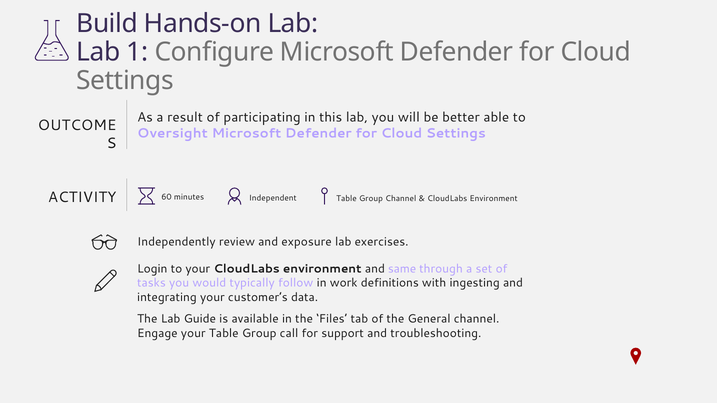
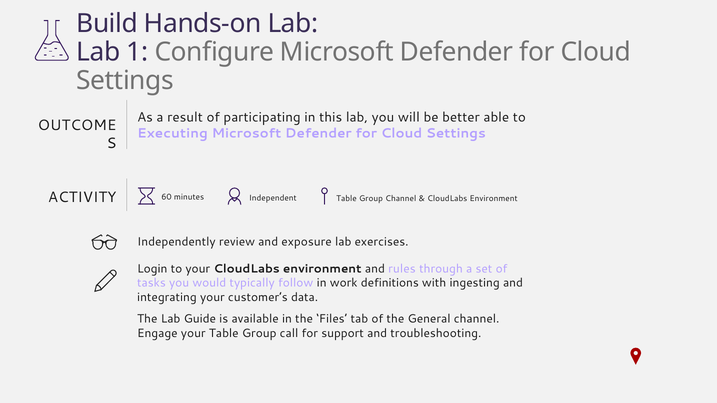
Oversight: Oversight -> Executing
same: same -> rules
